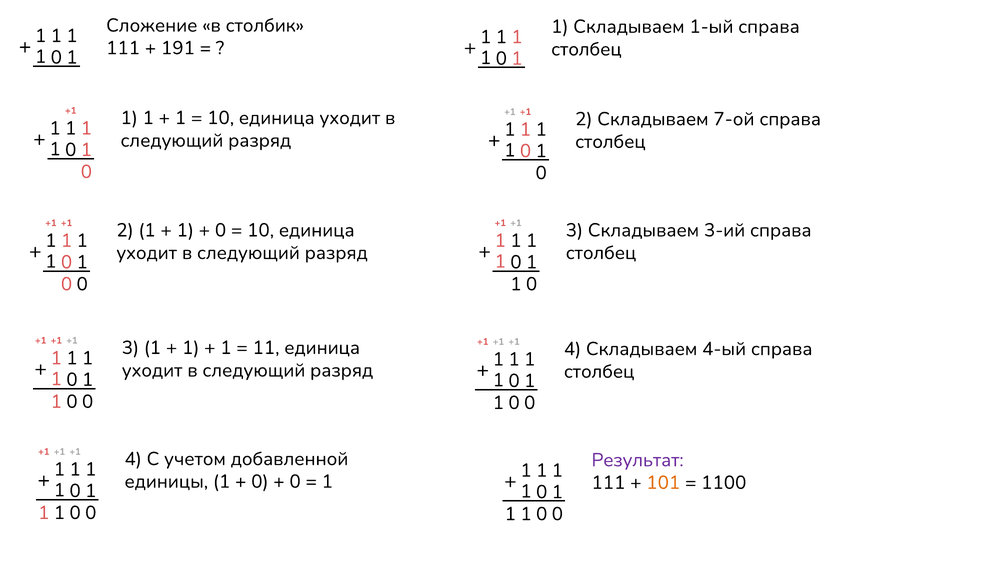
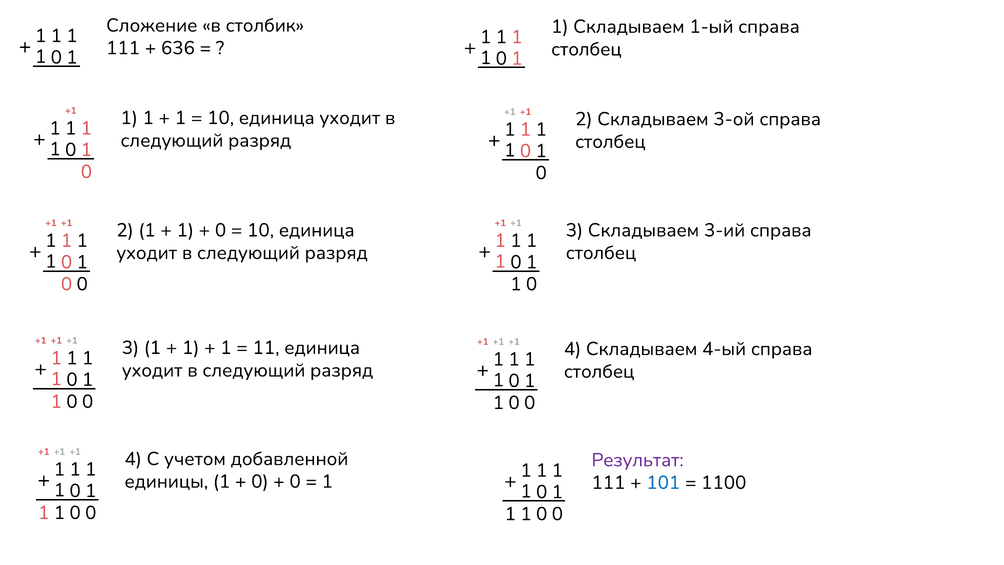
191: 191 -> 636
7-ой: 7-ой -> 3-ой
101 colour: orange -> blue
